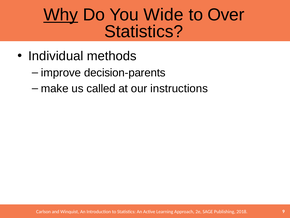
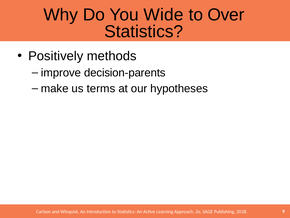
Why underline: present -> none
Individual: Individual -> Positively
called: called -> terms
instructions: instructions -> hypotheses
